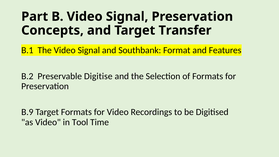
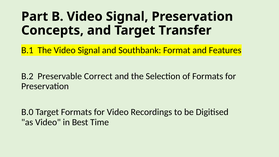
Digitise: Digitise -> Correct
B.9: B.9 -> B.0
Tool: Tool -> Best
